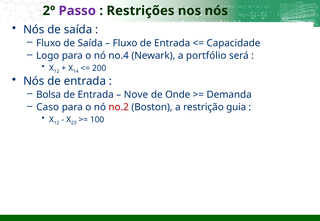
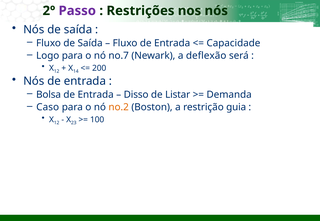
no.4: no.4 -> no.7
portfólio: portfólio -> deflexão
Nove: Nove -> Disso
Onde: Onde -> Listar
no.2 colour: red -> orange
